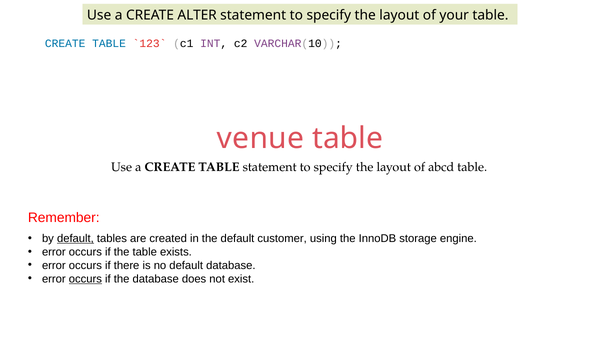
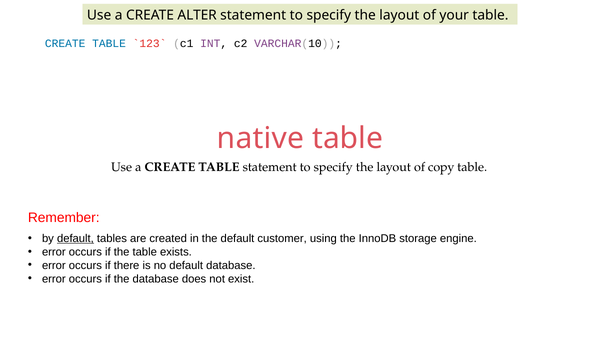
venue: venue -> native
abcd: abcd -> copy
occurs at (85, 279) underline: present -> none
